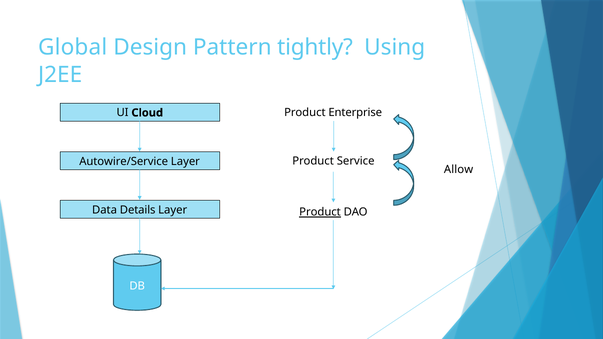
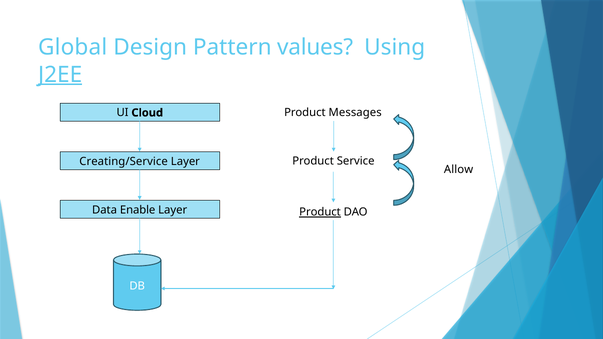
tightly: tightly -> values
J2EE underline: none -> present
Enterprise: Enterprise -> Messages
Autowire/Service: Autowire/Service -> Creating/Service
Details: Details -> Enable
